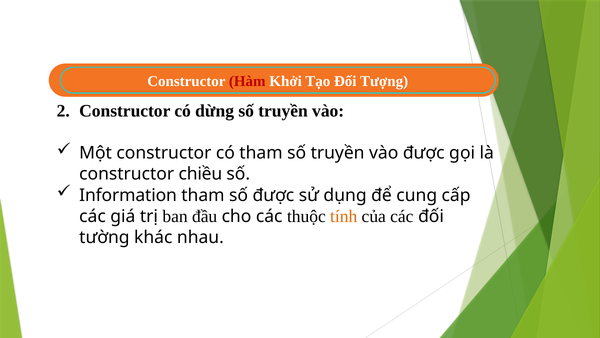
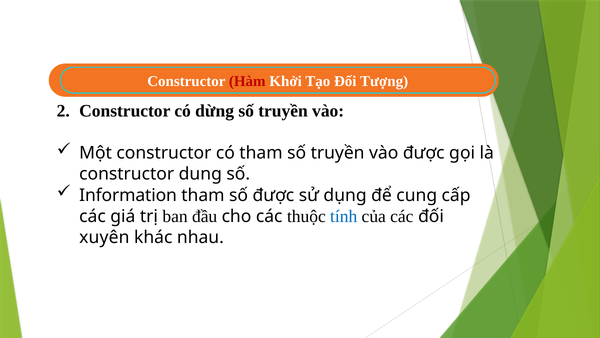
chiều: chiều -> dung
tính colour: orange -> blue
tường: tường -> xuyên
